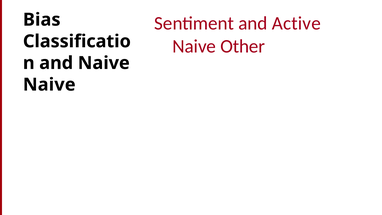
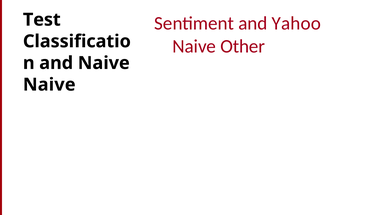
Active: Active -> Yahoo
Bias: Bias -> Test
